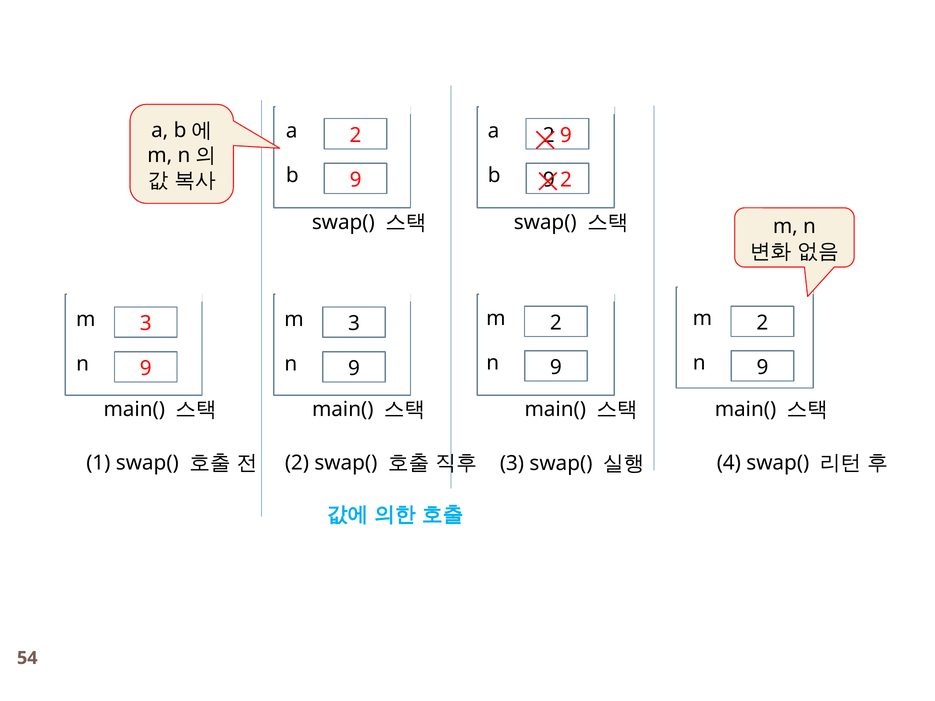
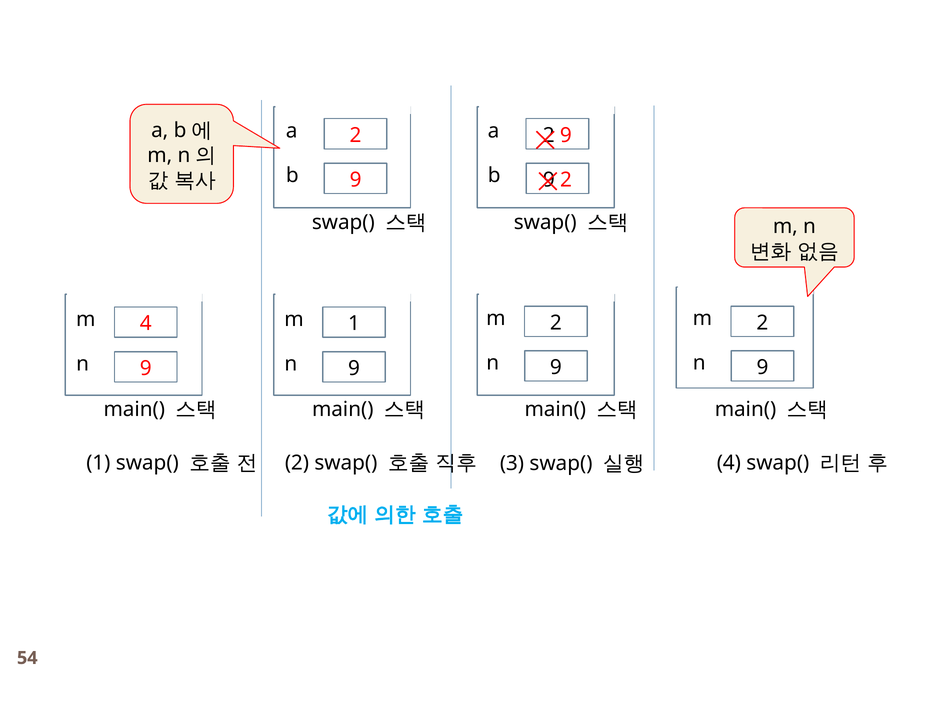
3 at (146, 324): 3 -> 4
3 at (354, 324): 3 -> 1
